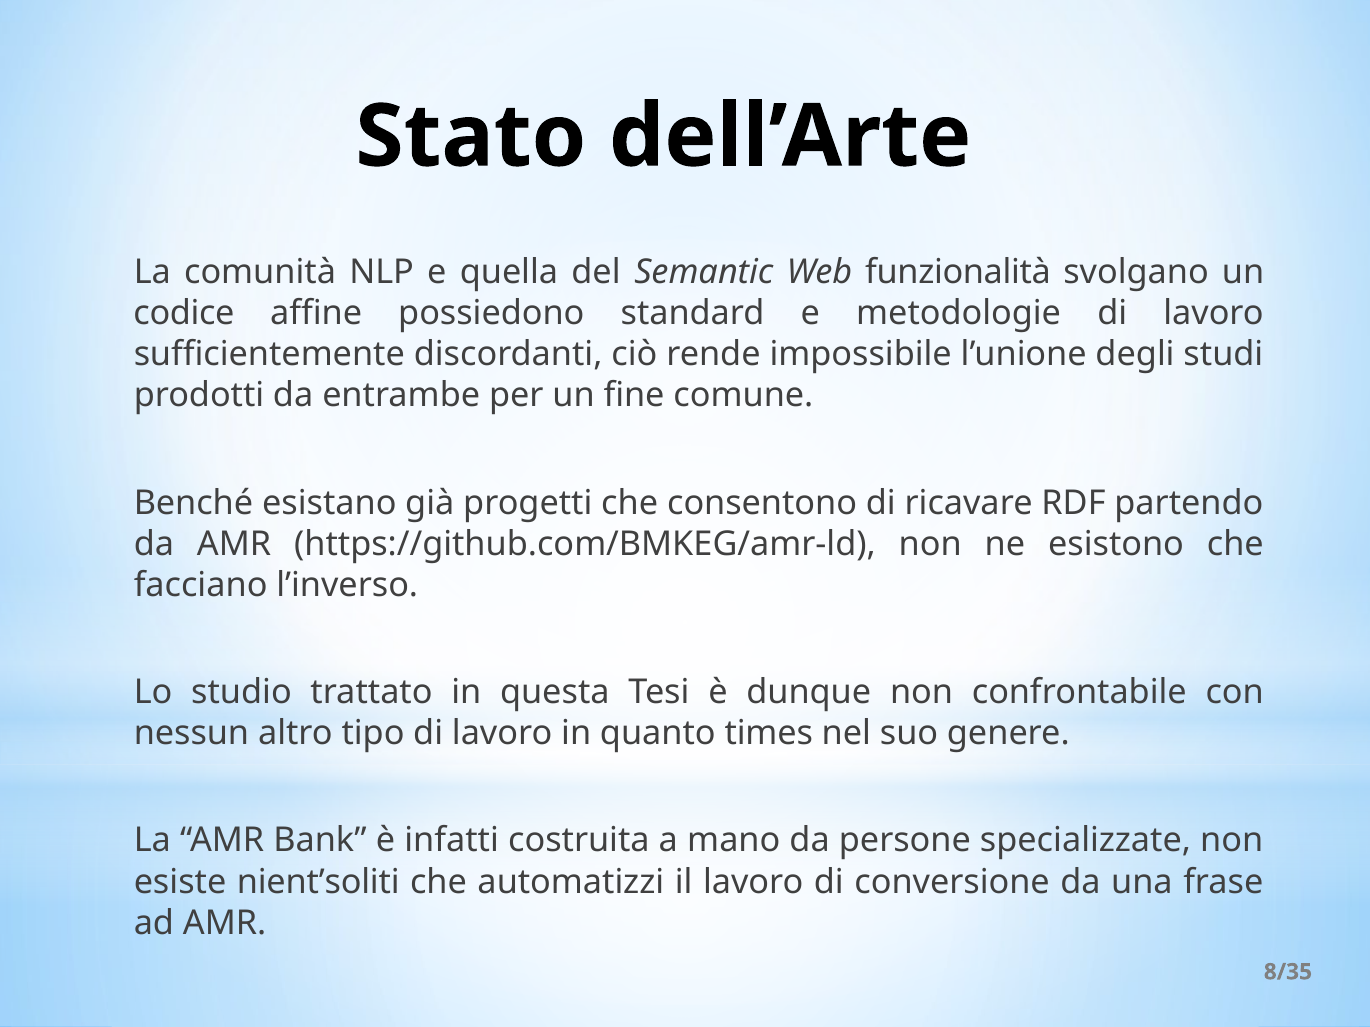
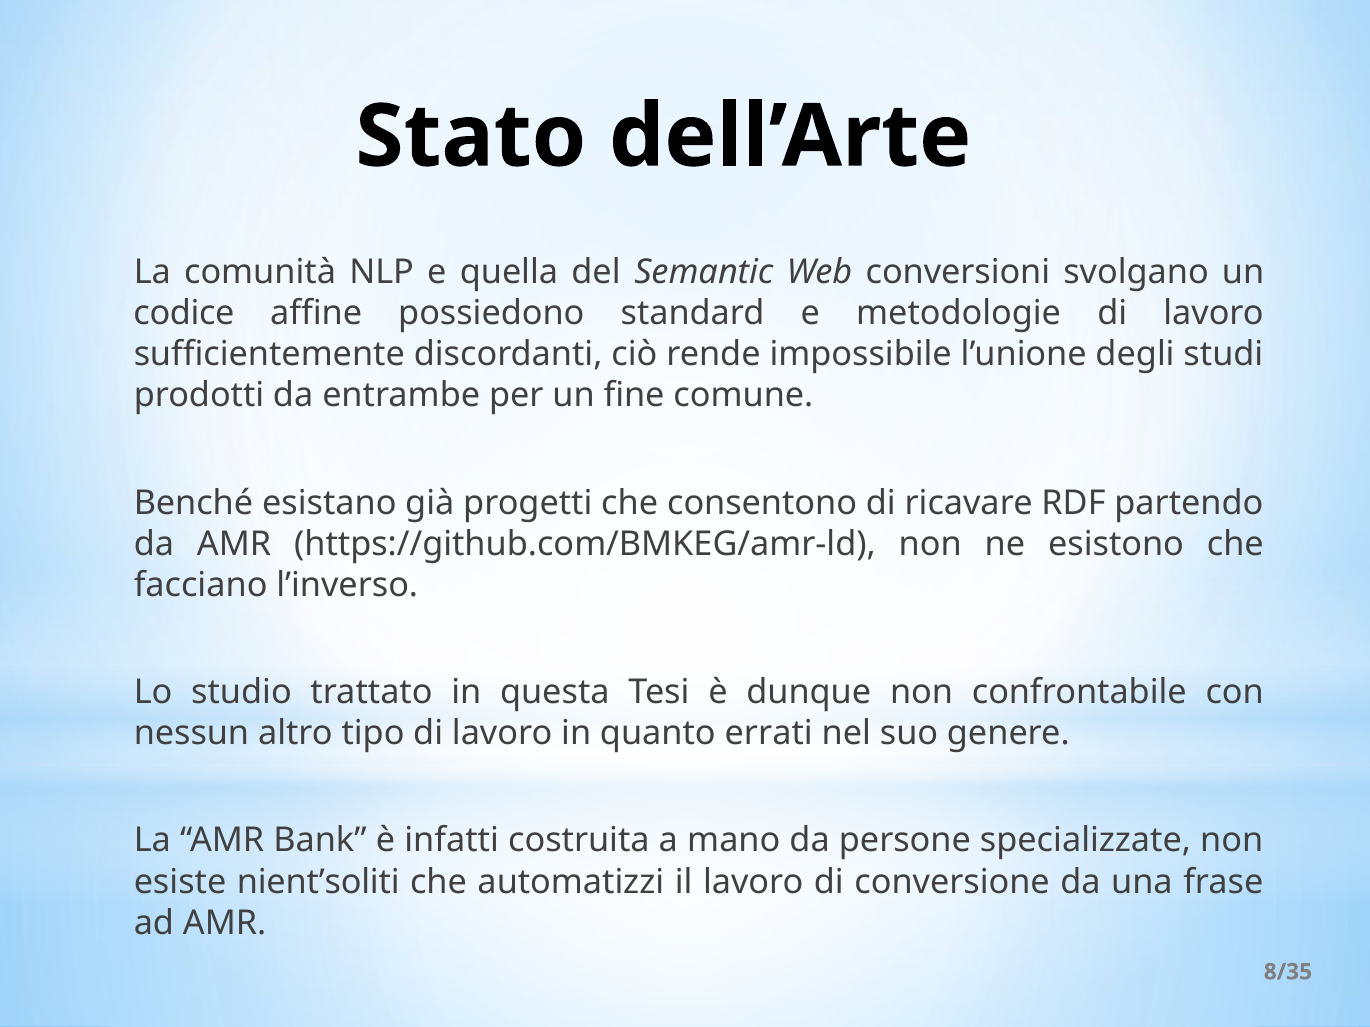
funzionalità: funzionalità -> conversioni
times: times -> errati
